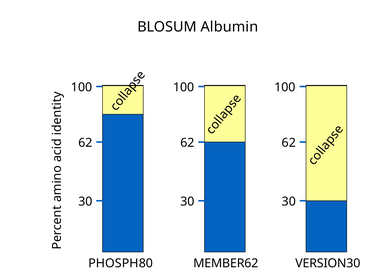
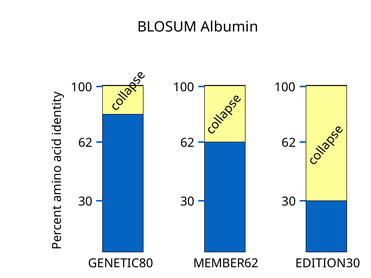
PHOSPH80: PHOSPH80 -> GENETIC80
VERSION30: VERSION30 -> EDITION30
